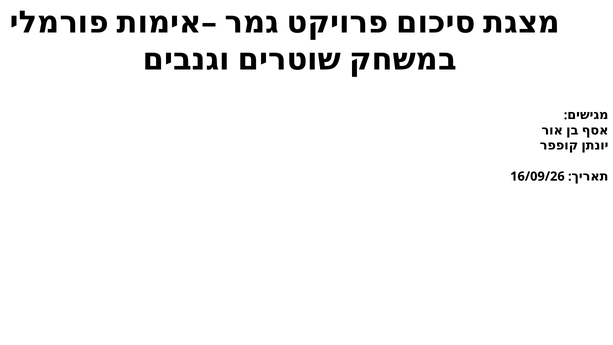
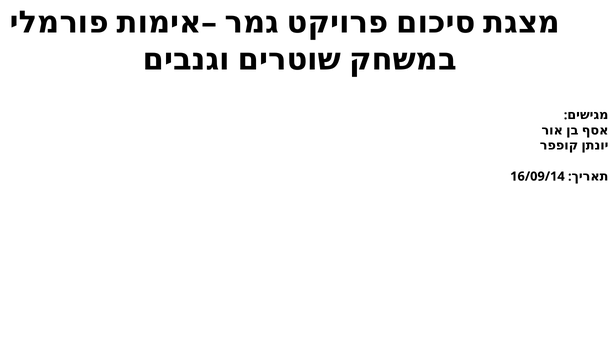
16/09/26: 16/09/26 -> 16/09/14
